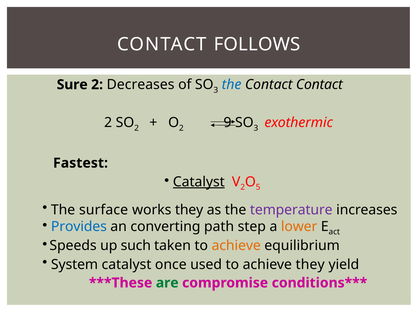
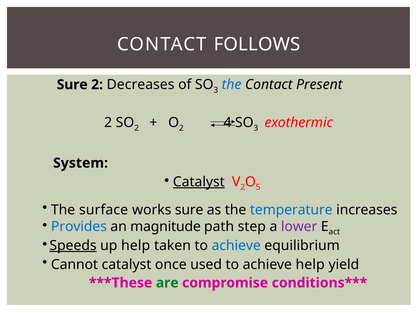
Contact Contact: Contact -> Present
9: 9 -> 4
Fastest: Fastest -> System
works they: they -> sure
temperature colour: purple -> blue
converting: converting -> magnitude
lower colour: orange -> purple
Speeds underline: none -> present
up such: such -> help
achieve at (236, 246) colour: orange -> blue
System: System -> Cannot
achieve they: they -> help
